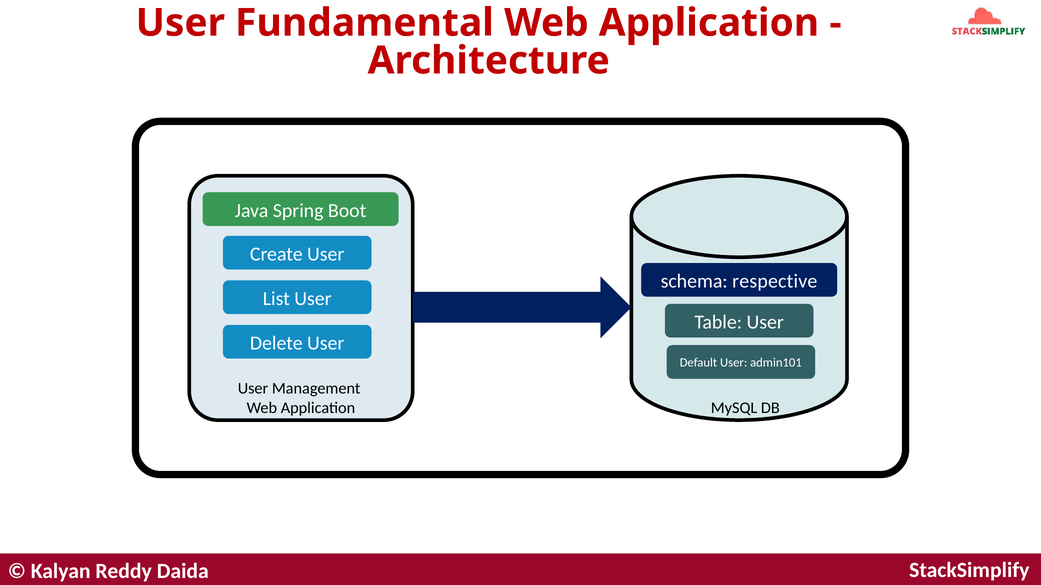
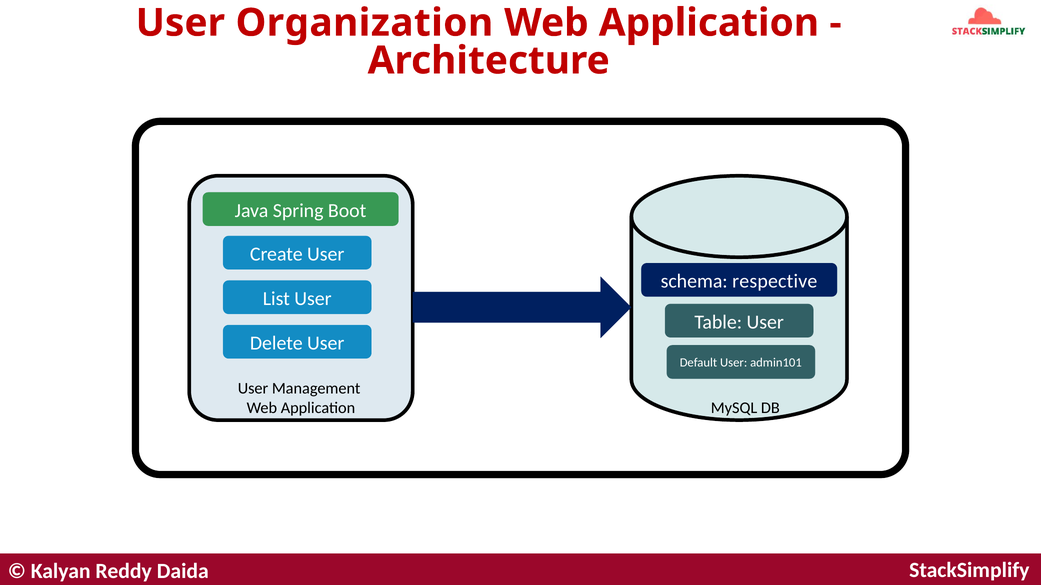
Fundamental: Fundamental -> Organization
